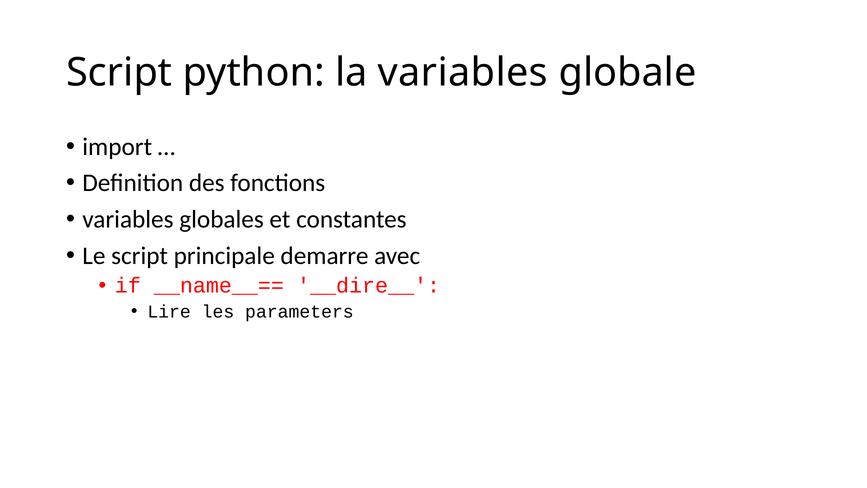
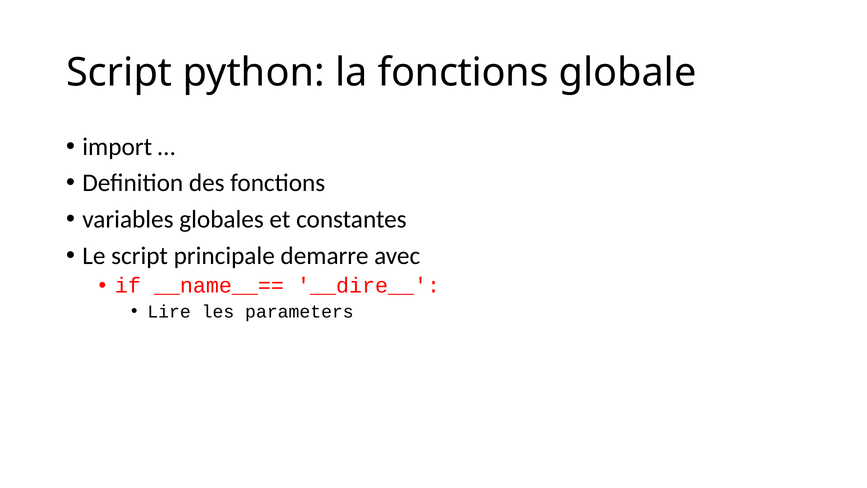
la variables: variables -> fonctions
